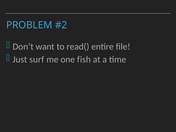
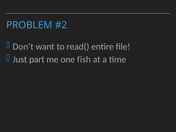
surf: surf -> part
